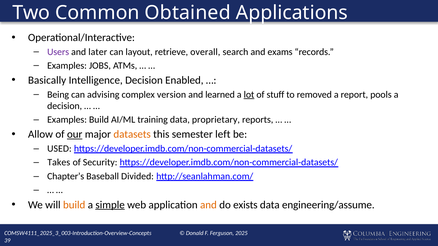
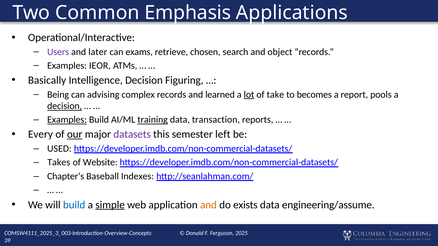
Obtained: Obtained -> Emphasis
layout: layout -> exams
overall: overall -> chosen
exams: exams -> object
JOBS: JOBS -> IEOR
Enabled: Enabled -> Figuring
complex version: version -> records
stuff: stuff -> take
removed: removed -> becomes
decision at (65, 106) underline: none -> present
Examples at (67, 120) underline: none -> present
training underline: none -> present
proprietary: proprietary -> transaction
Allow: Allow -> Every
datasets colour: orange -> purple
Security: Security -> Website
Divided: Divided -> Indexes
build at (74, 205) colour: orange -> blue
